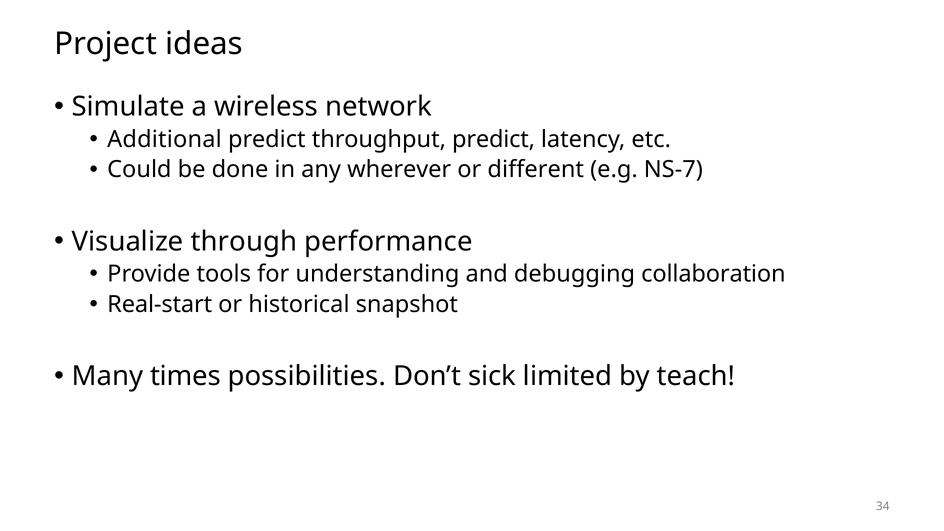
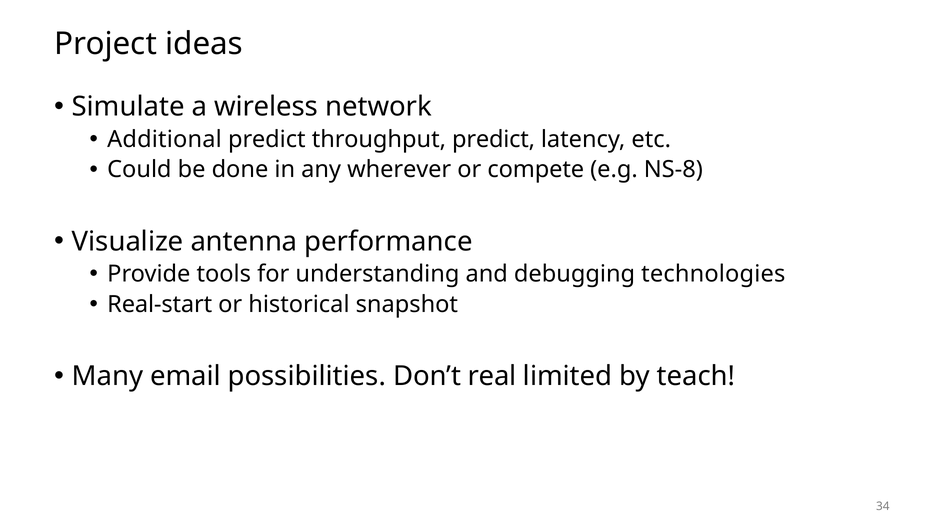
different: different -> compete
NS-7: NS-7 -> NS-8
through: through -> antenna
collaboration: collaboration -> technologies
times: times -> email
sick: sick -> real
